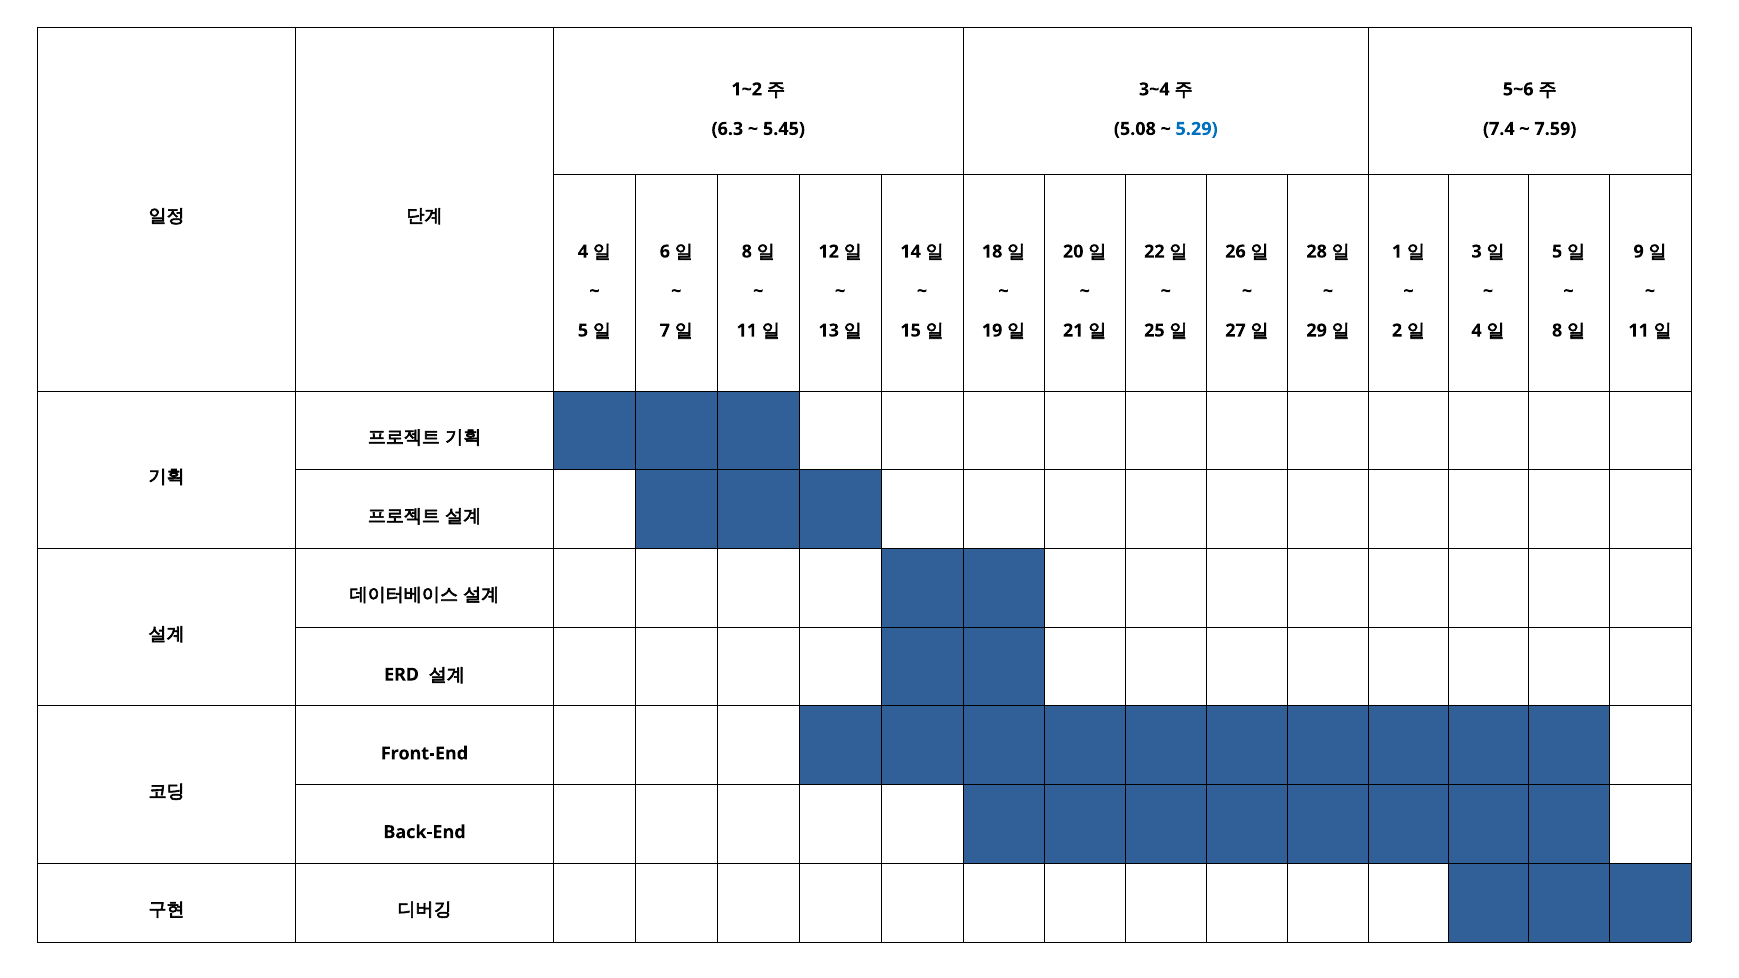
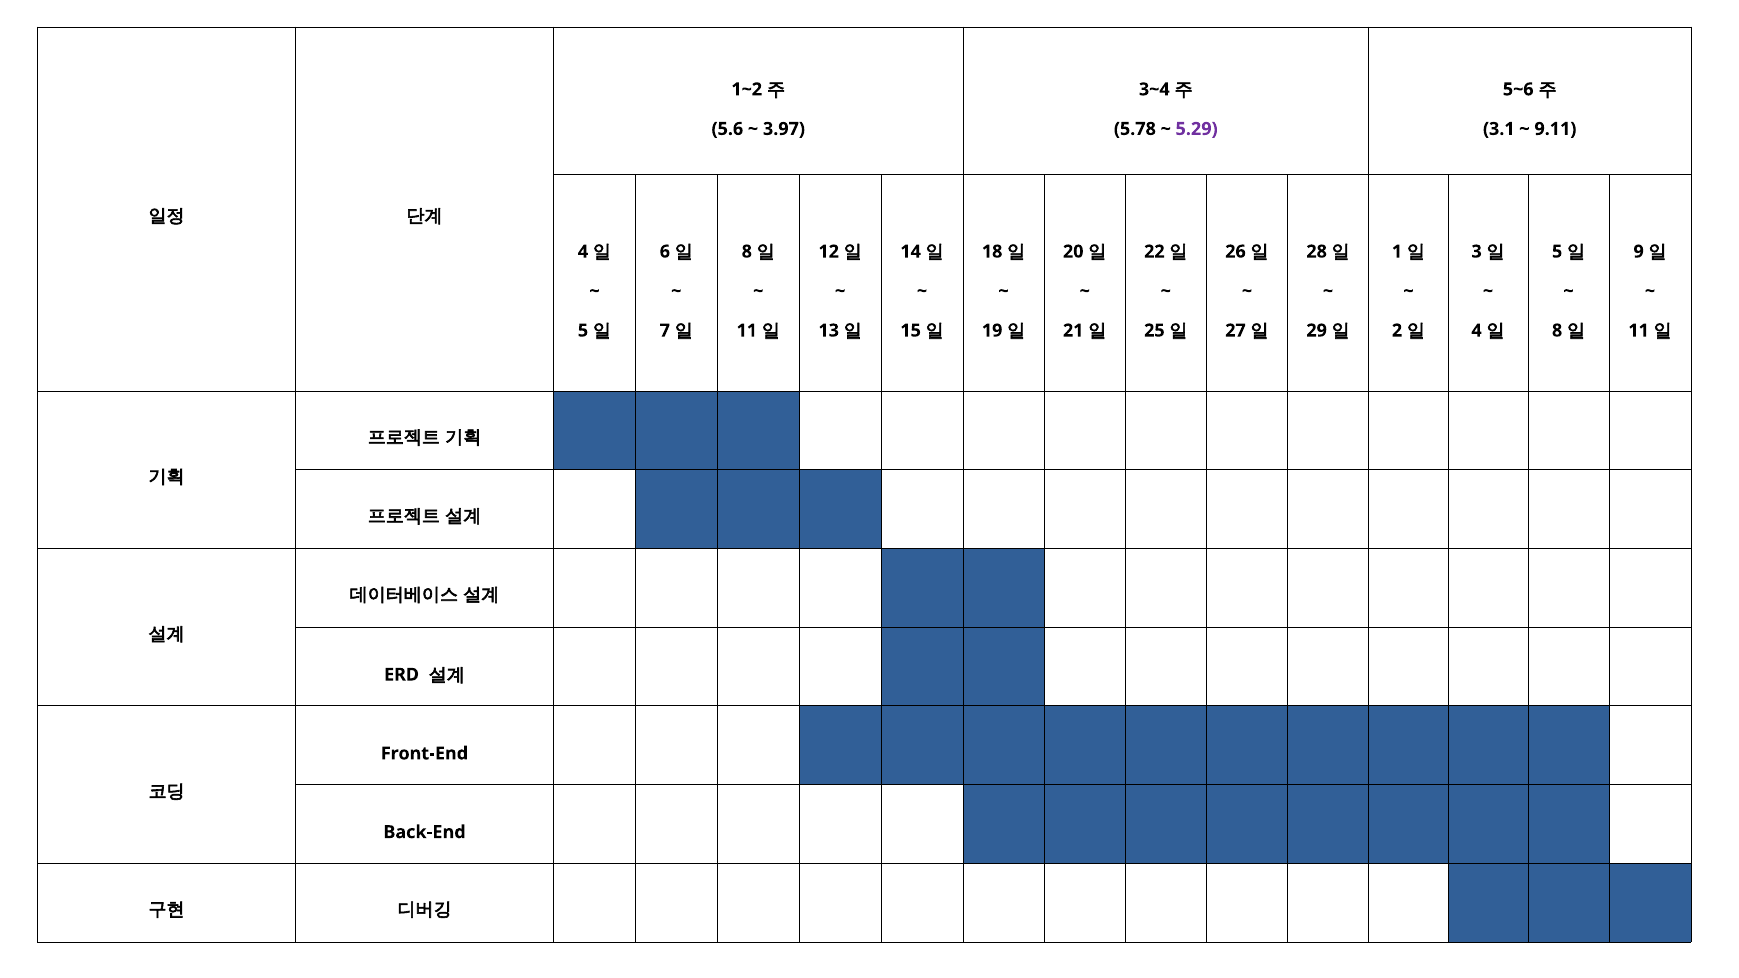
6.3: 6.3 -> 5.6
5.45: 5.45 -> 3.97
5.08: 5.08 -> 5.78
5.29 colour: blue -> purple
7.4: 7.4 -> 3.1
7.59: 7.59 -> 9.11
